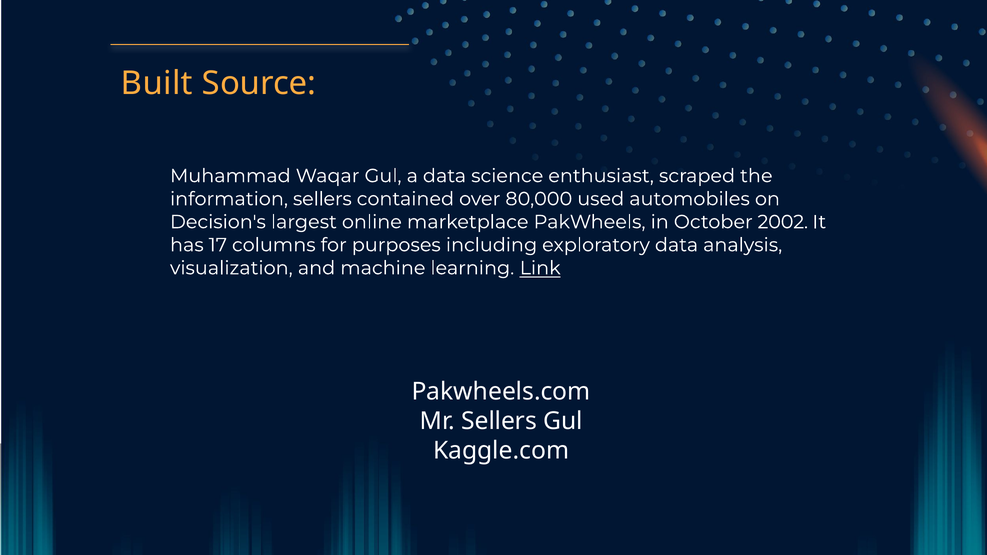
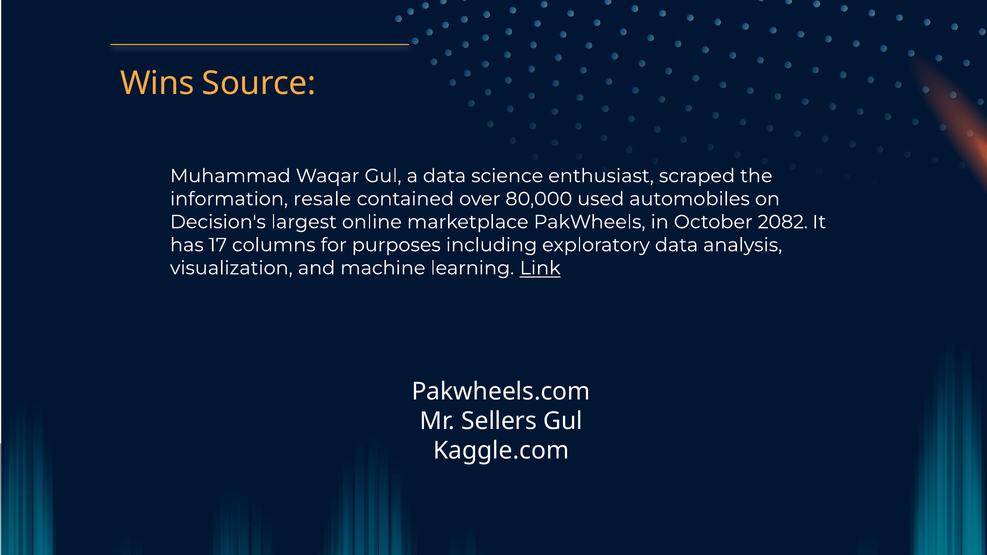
Built: Built -> Wins
information sellers: sellers -> resale
2002: 2002 -> 2082
